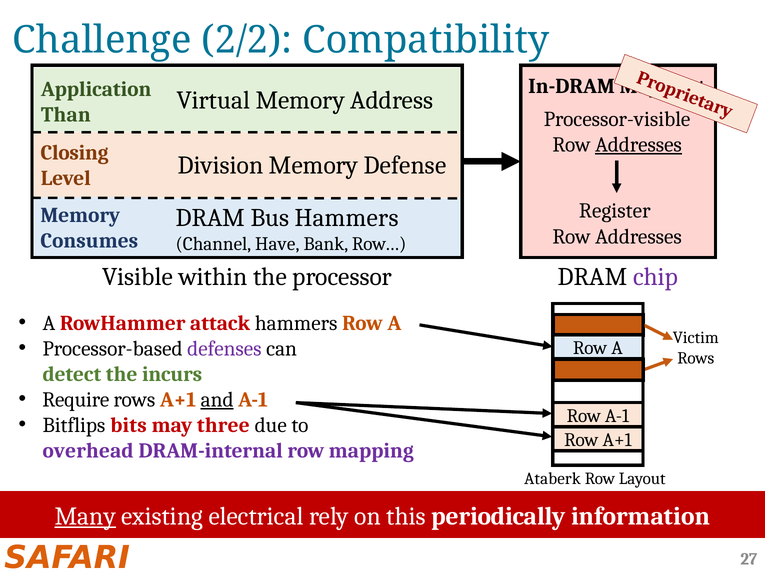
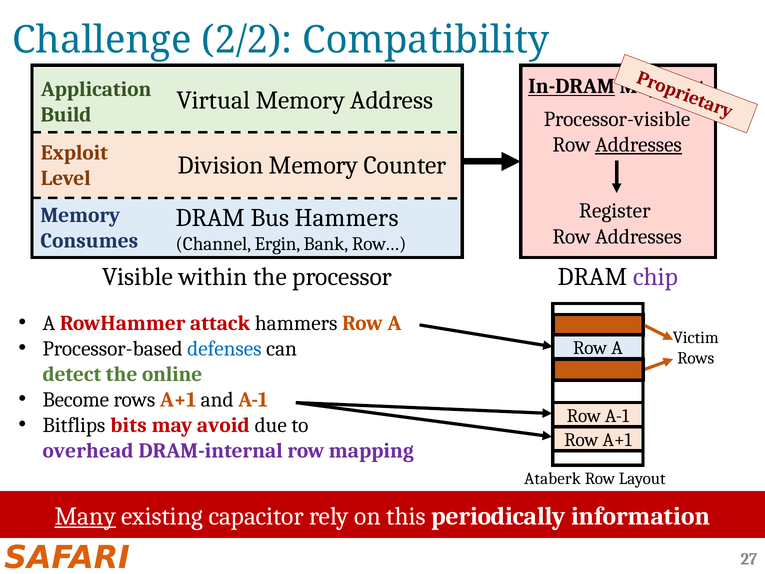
In-DRAM underline: none -> present
Than: Than -> Build
Closing: Closing -> Exploit
Defense: Defense -> Counter
Have: Have -> Ergin
defenses colour: purple -> blue
incurs: incurs -> online
Require: Require -> Become
and underline: present -> none
three: three -> avoid
electrical: electrical -> capacitor
